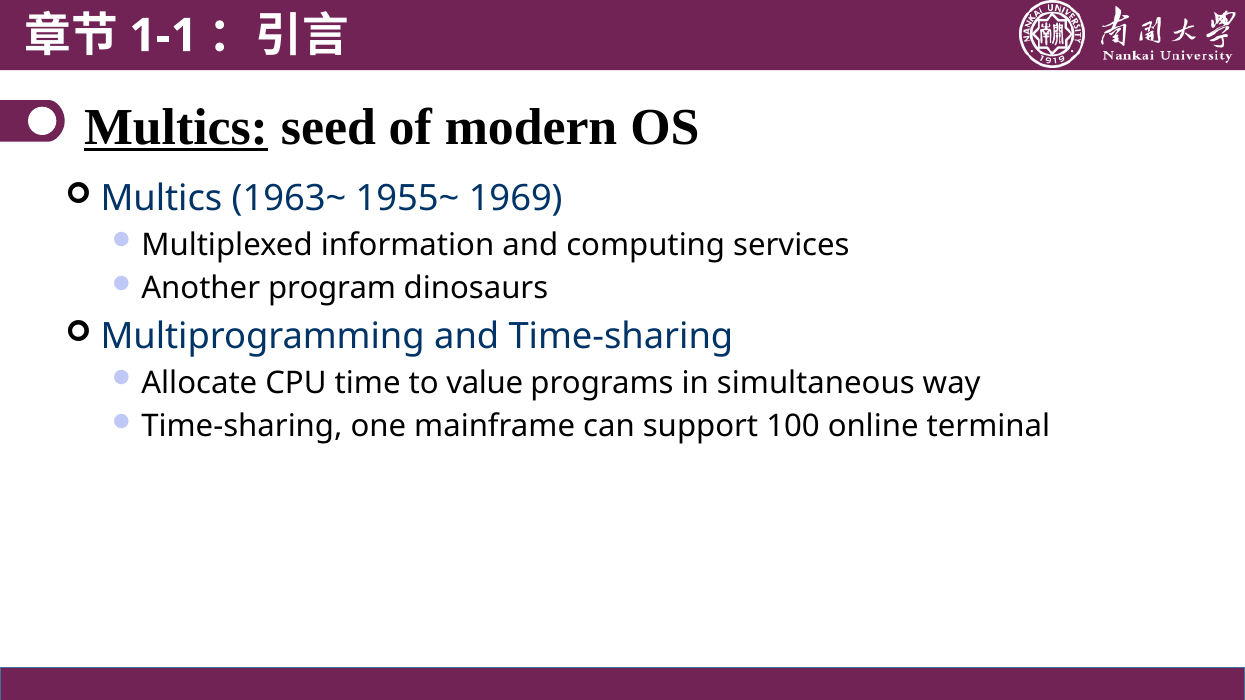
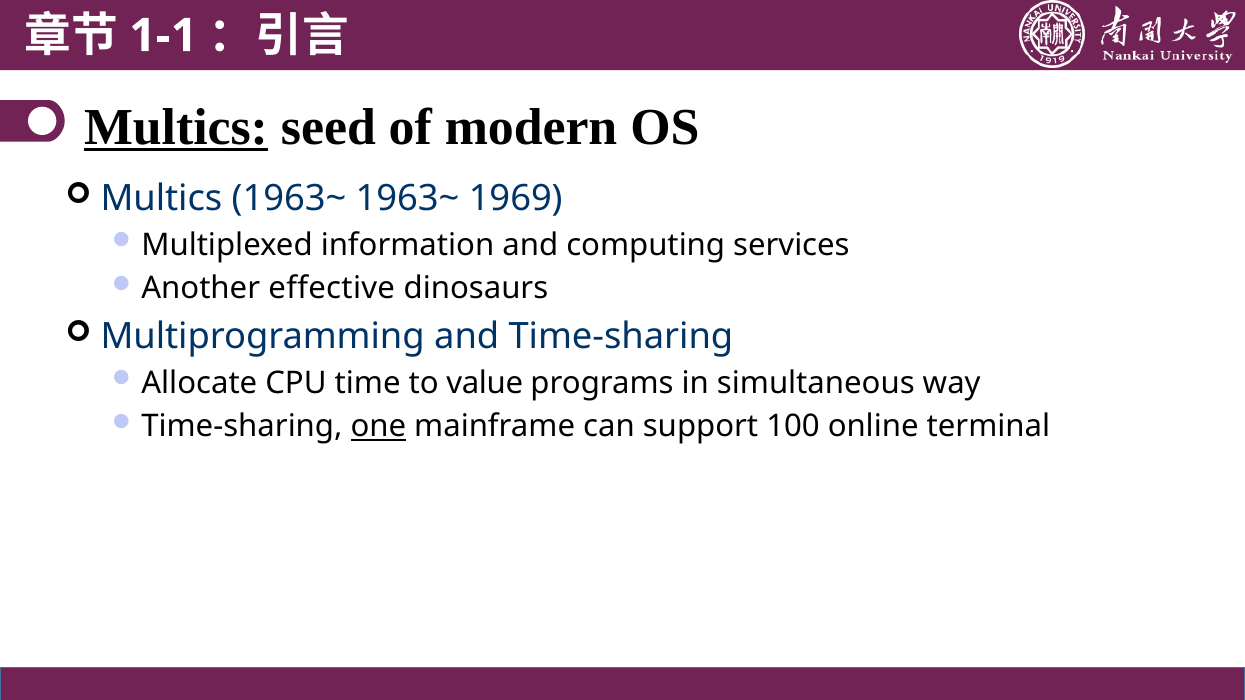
1963~ 1955~: 1955~ -> 1963~
program: program -> effective
one underline: none -> present
